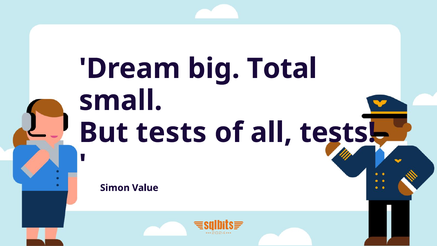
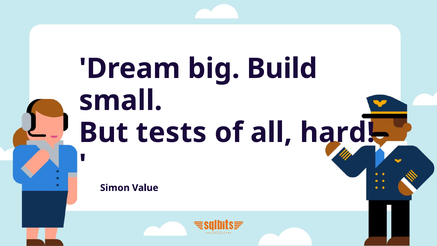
Total: Total -> Build
all tests: tests -> hard
